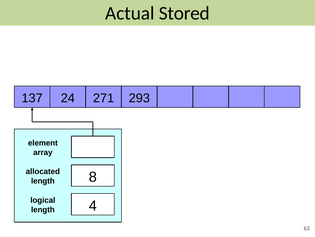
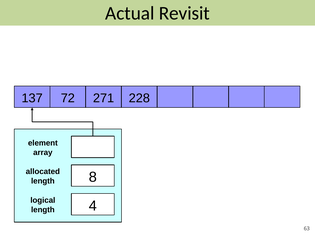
Stored: Stored -> Revisit
24: 24 -> 72
293: 293 -> 228
